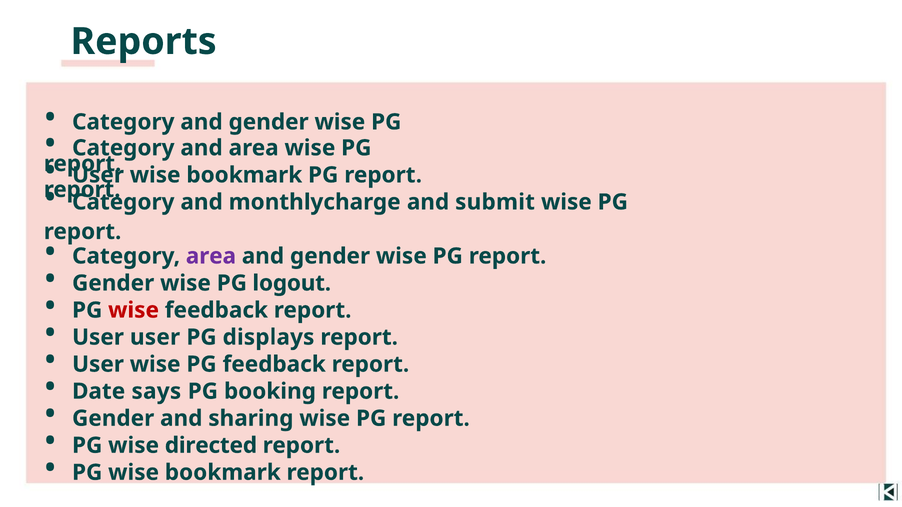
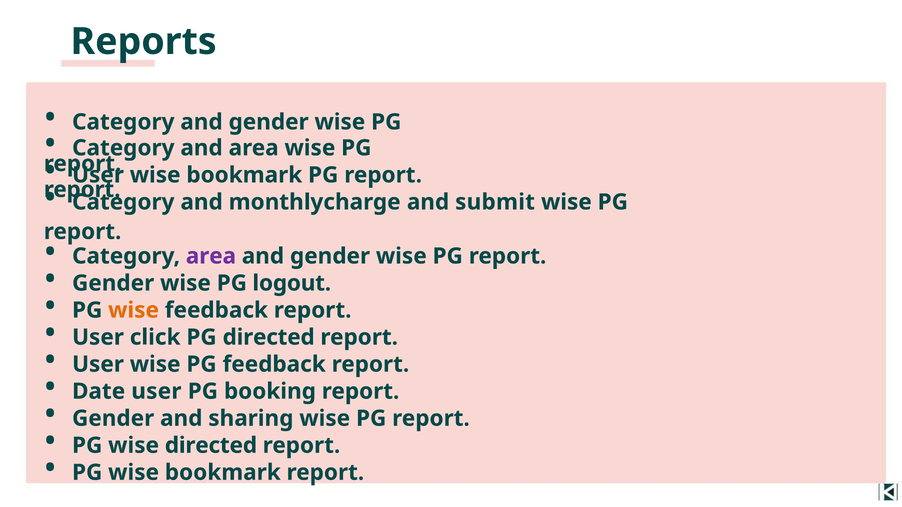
wise at (134, 310) colour: red -> orange
User user: user -> click
PG displays: displays -> directed
Date says: says -> user
